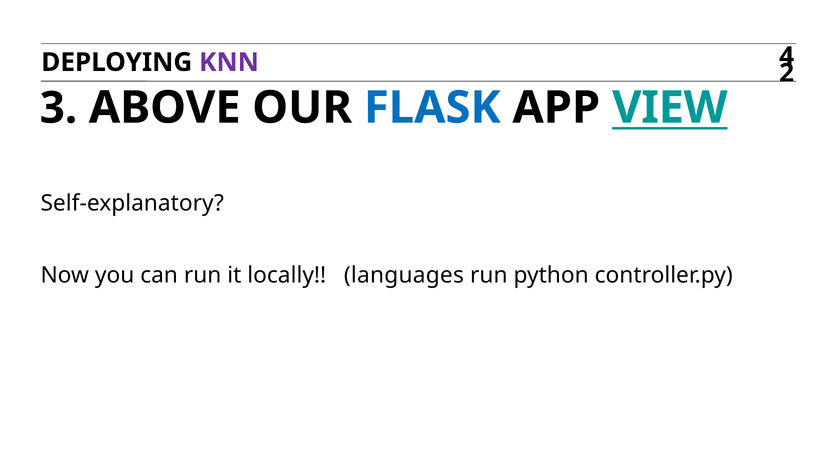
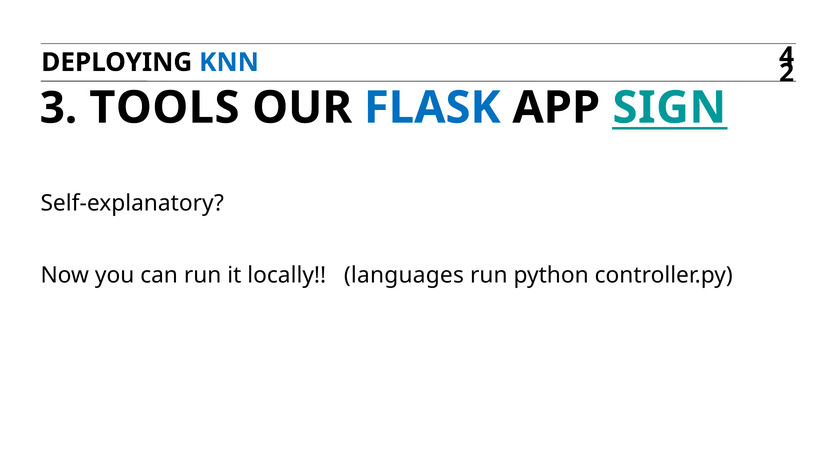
KNN colour: purple -> blue
ABOVE: ABOVE -> TOOLS
VIEW: VIEW -> SIGN
